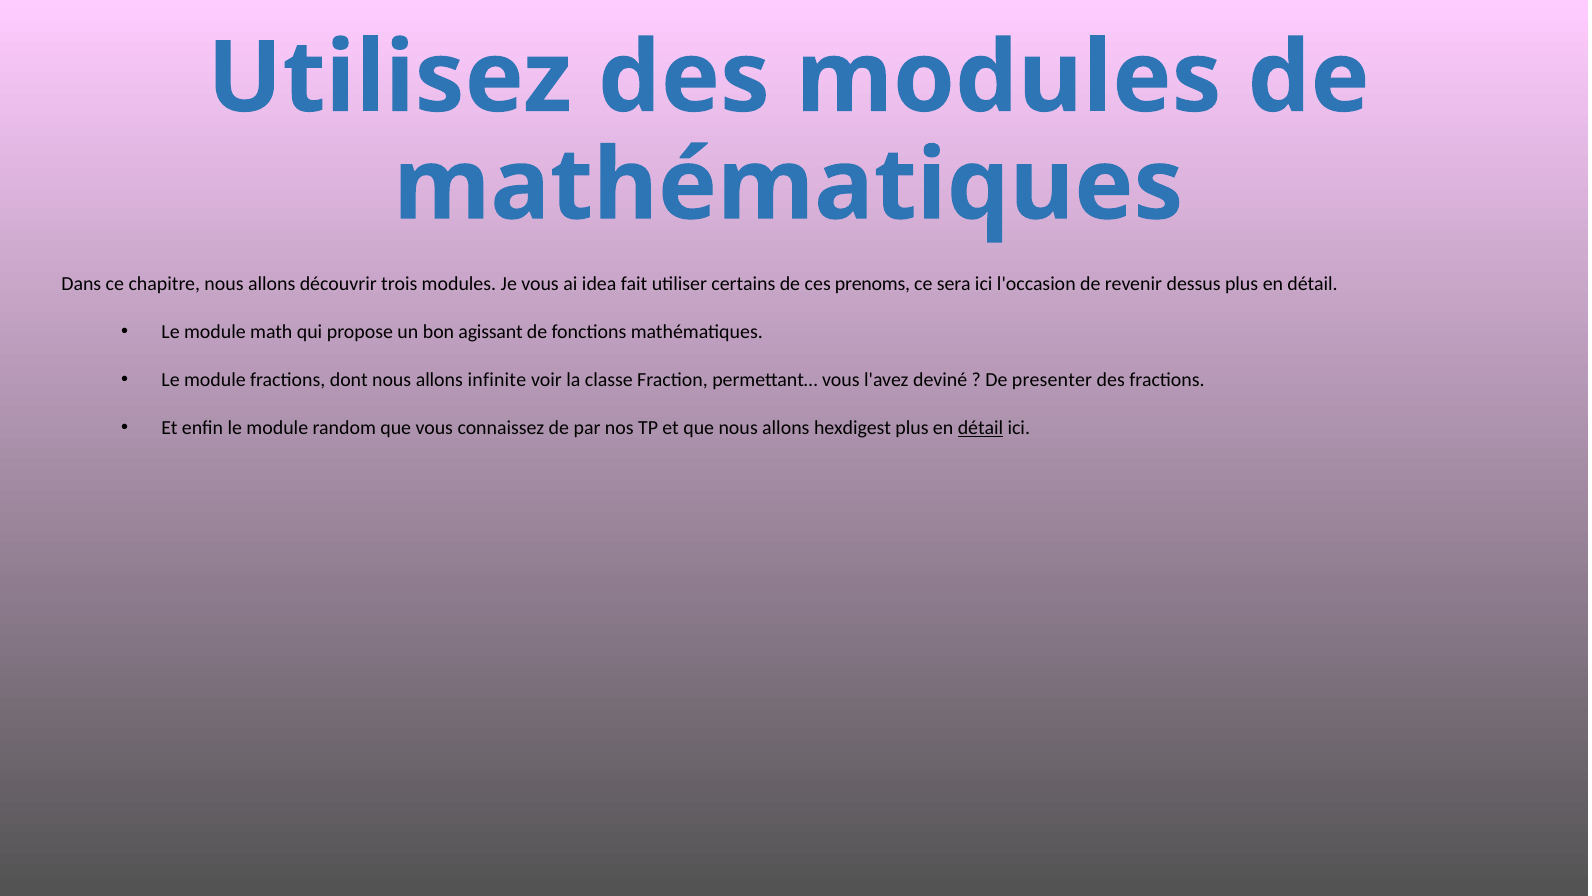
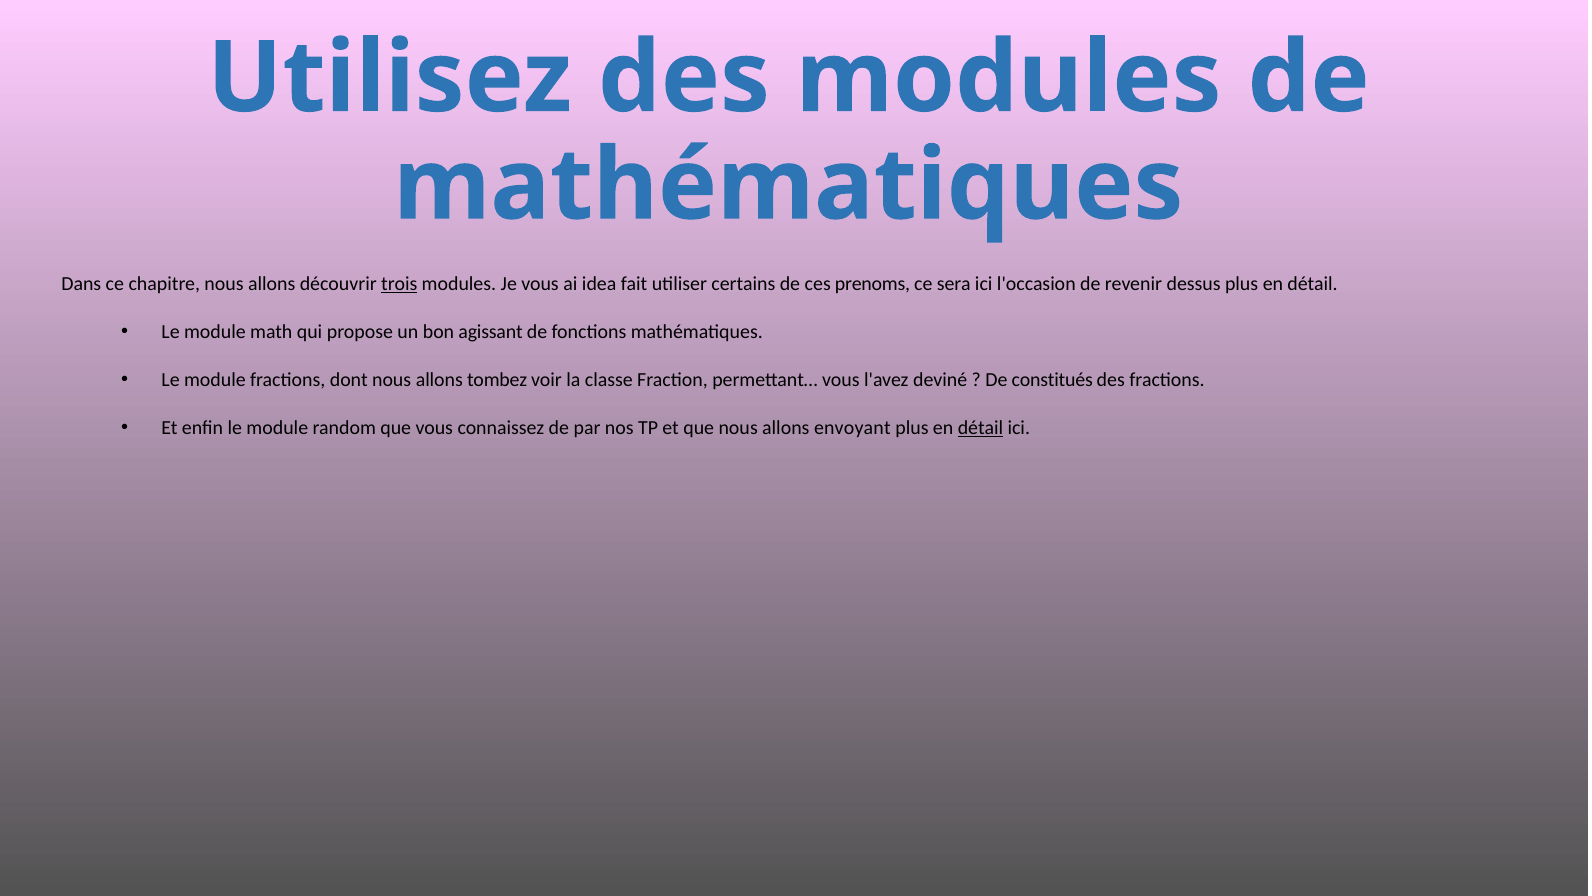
trois underline: none -> present
infinite: infinite -> tombez
presenter: presenter -> constitués
hexdigest: hexdigest -> envoyant
